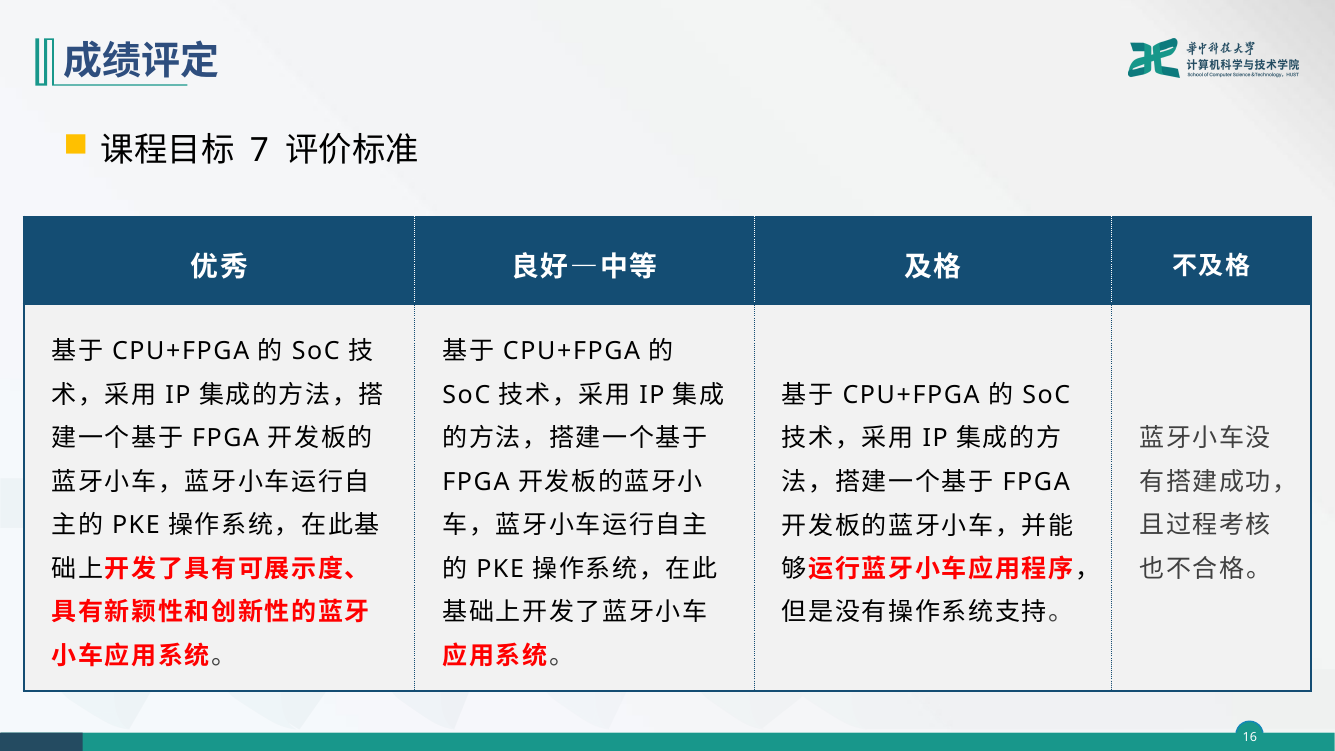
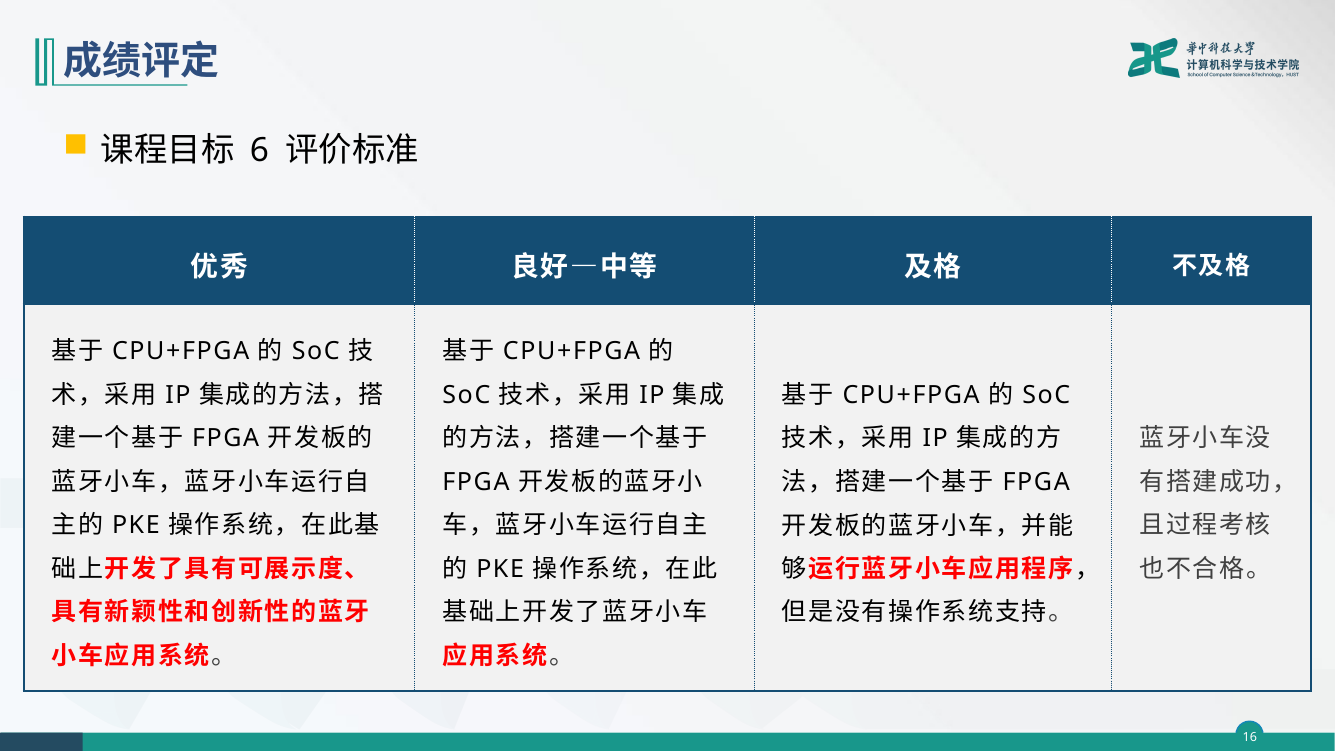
7: 7 -> 6
